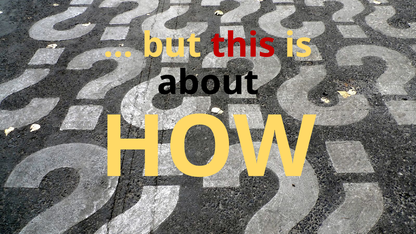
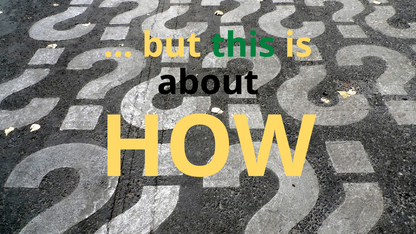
this colour: red -> green
